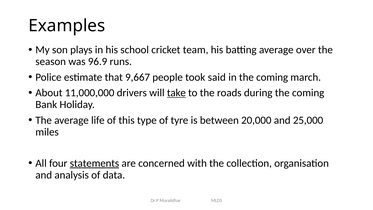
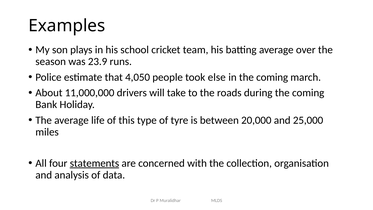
96.9: 96.9 -> 23.9
9,667: 9,667 -> 4,050
said: said -> else
take underline: present -> none
